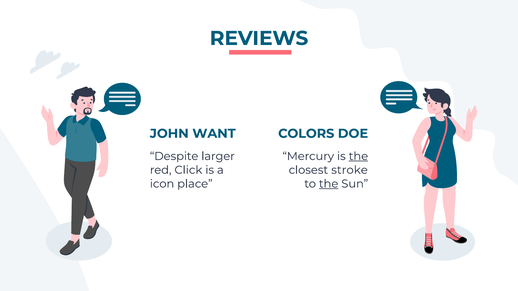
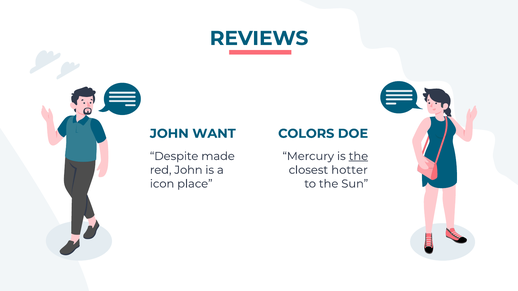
larger: larger -> made
red Click: Click -> John
stroke: stroke -> hotter
the at (329, 184) underline: present -> none
